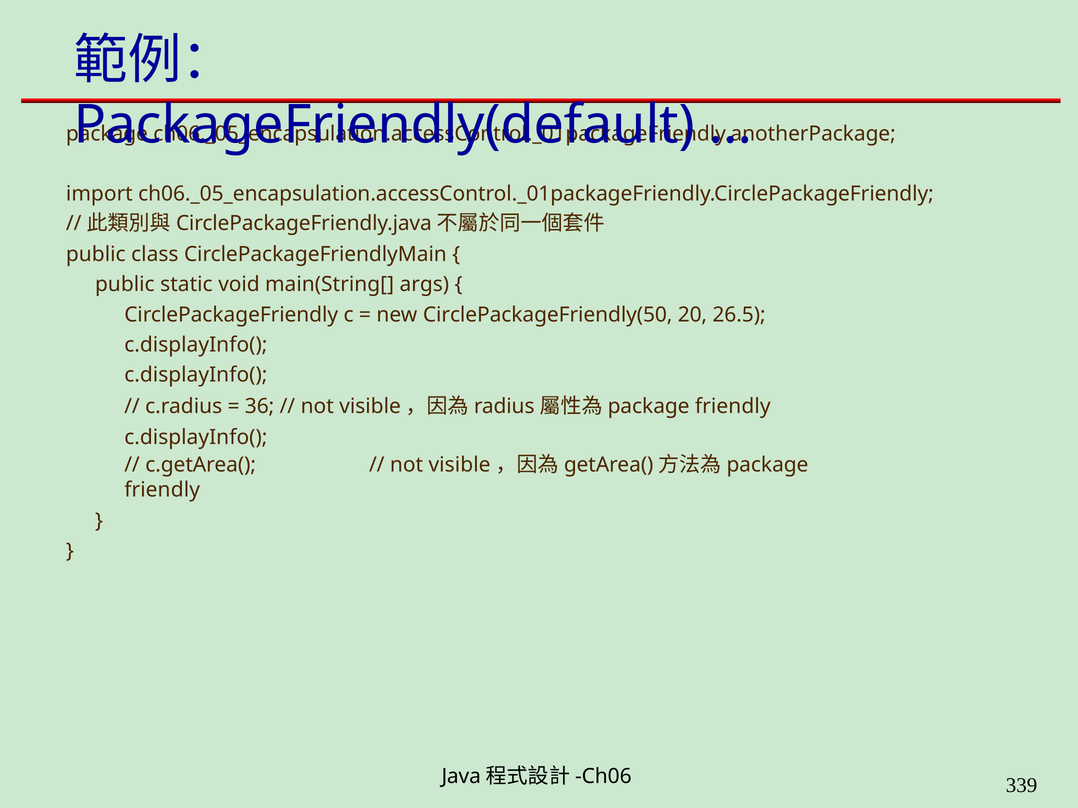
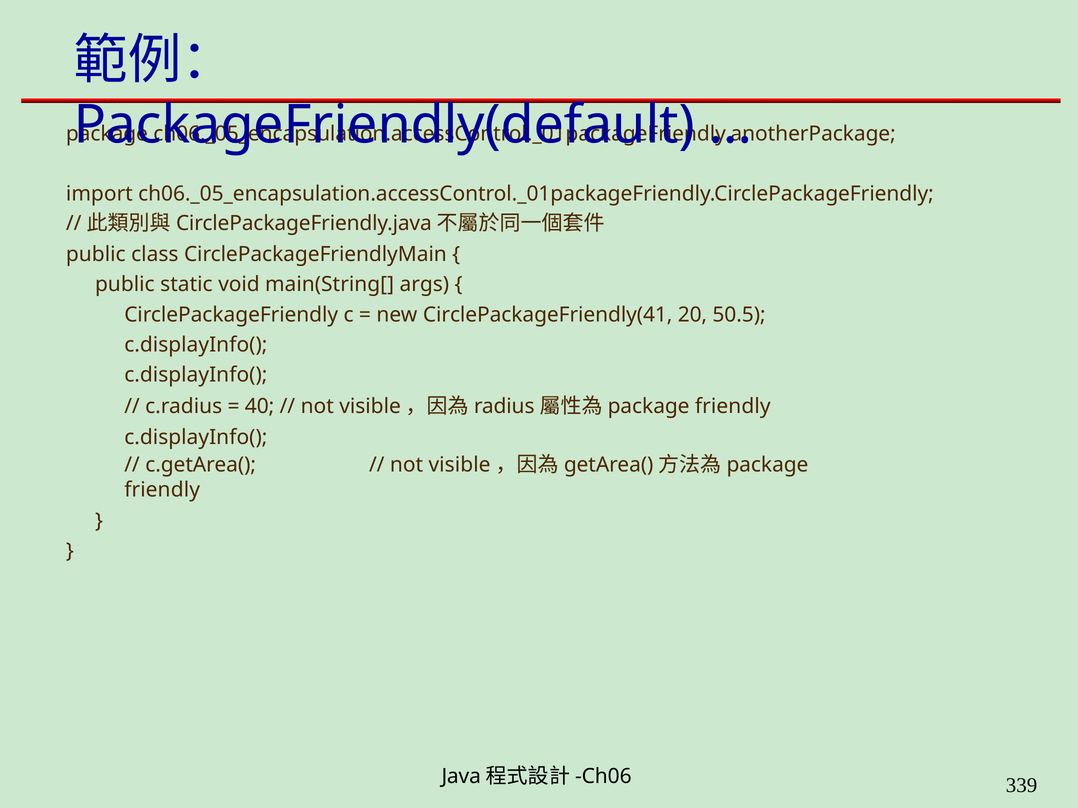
CirclePackageFriendly(50: CirclePackageFriendly(50 -> CirclePackageFriendly(41
26.5: 26.5 -> 50.5
36: 36 -> 40
